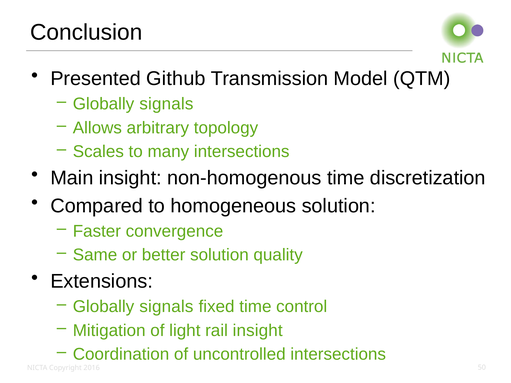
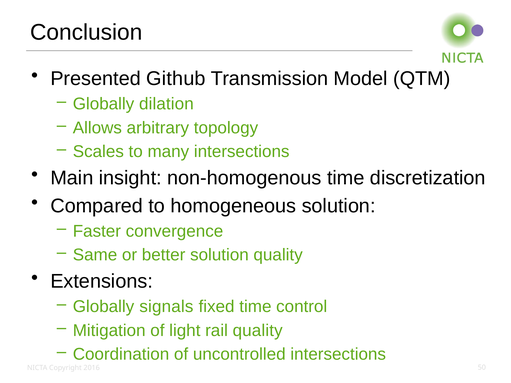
signals at (166, 104): signals -> dilation
rail insight: insight -> quality
